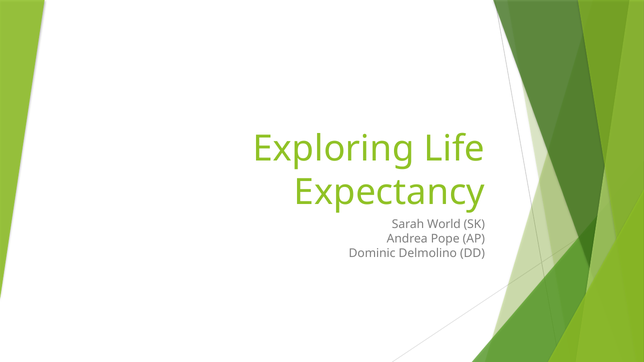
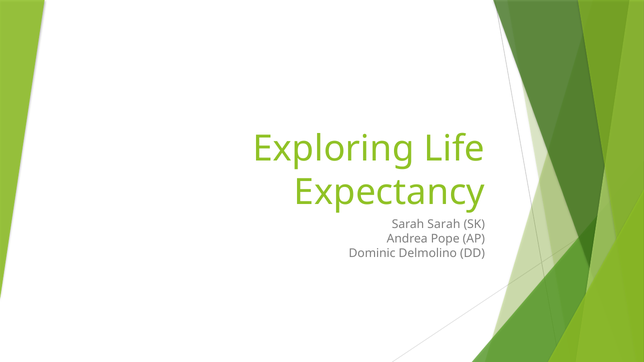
Sarah World: World -> Sarah
